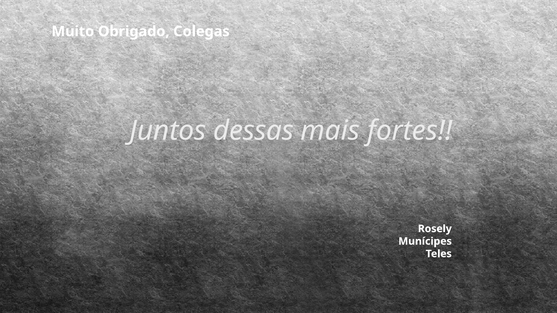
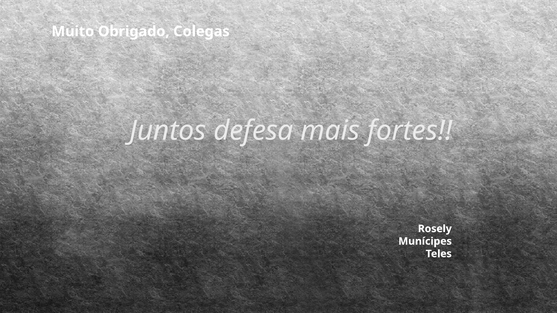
dessas: dessas -> defesa
